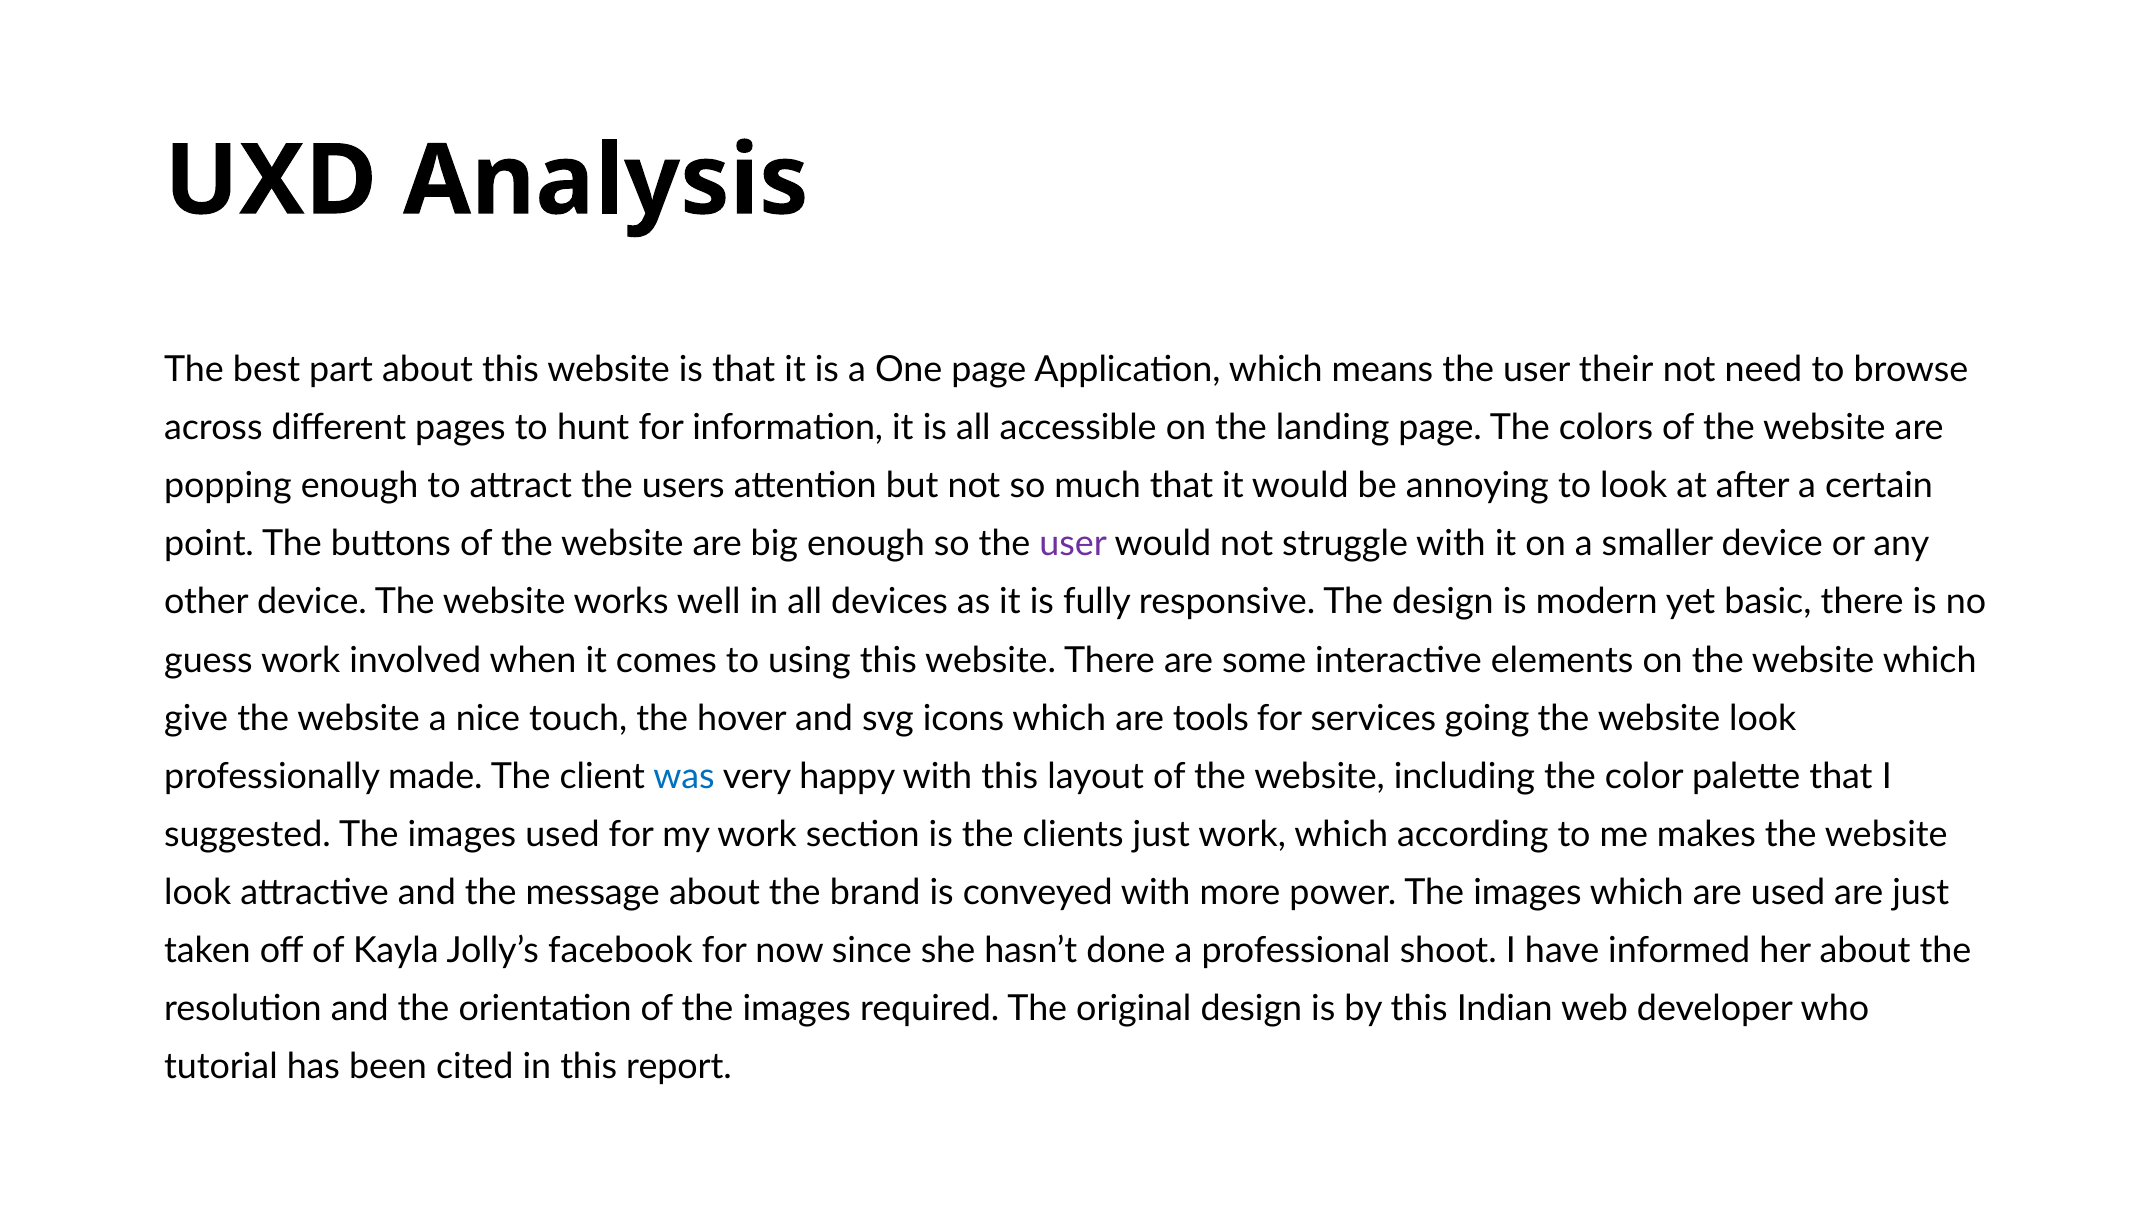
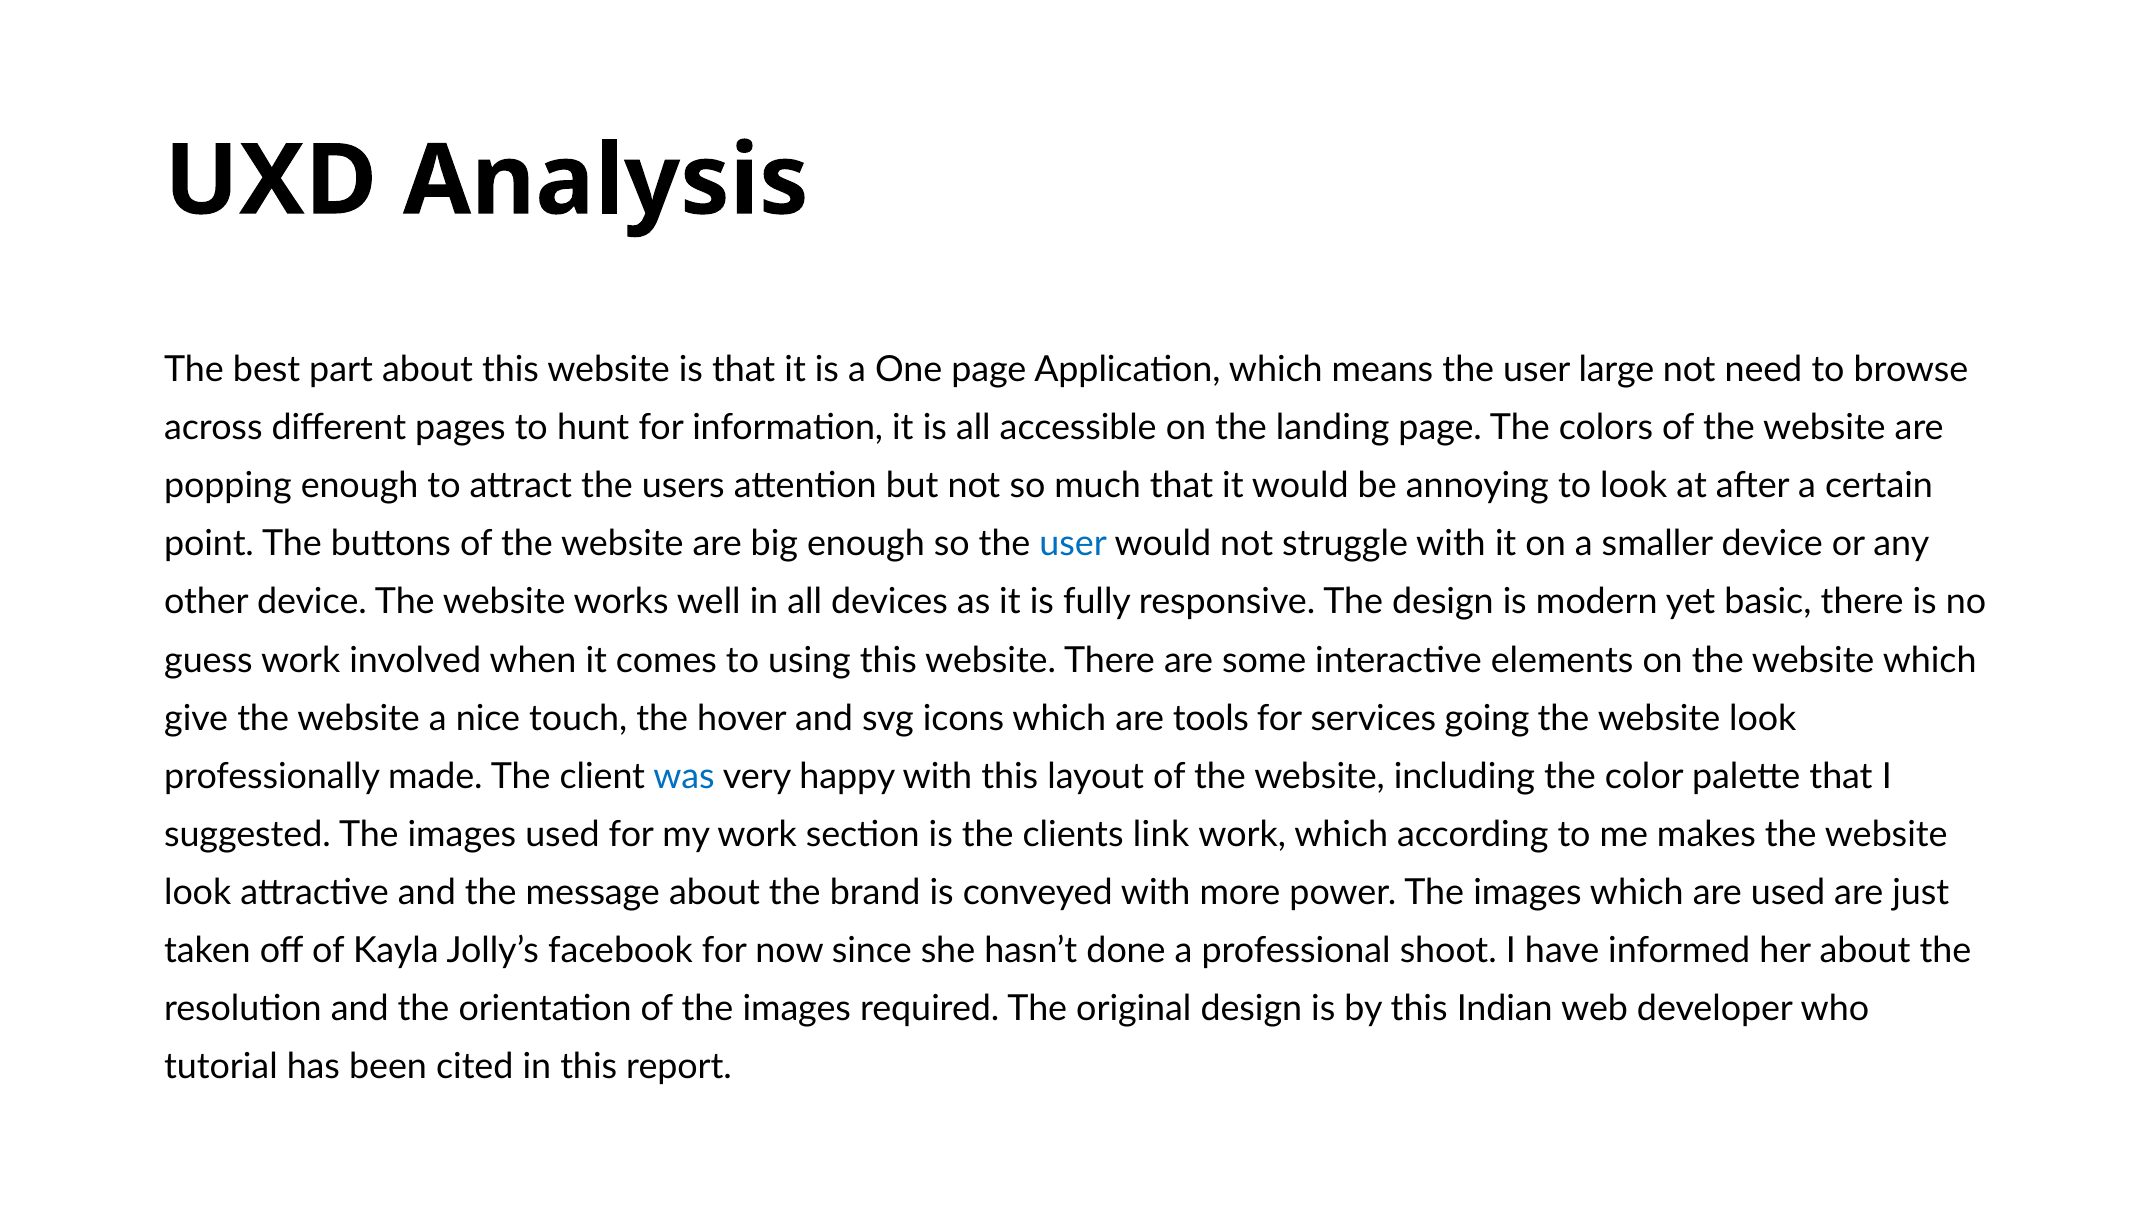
their: their -> large
user at (1073, 544) colour: purple -> blue
clients just: just -> link
